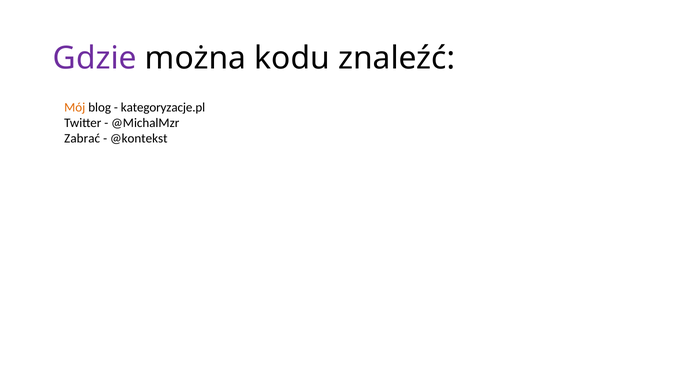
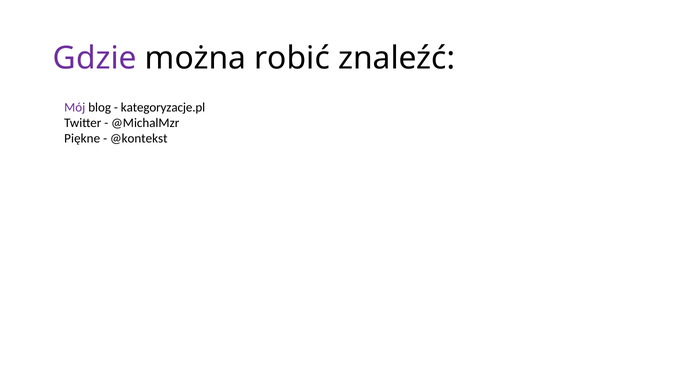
kodu: kodu -> robić
Mój colour: orange -> purple
Zabrać: Zabrać -> Piękne
